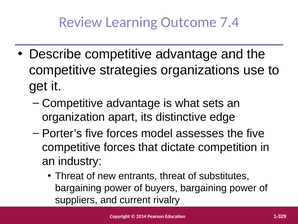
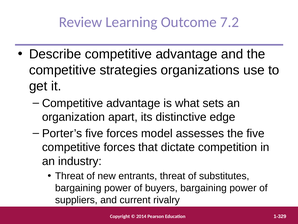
7.4: 7.4 -> 7.2
